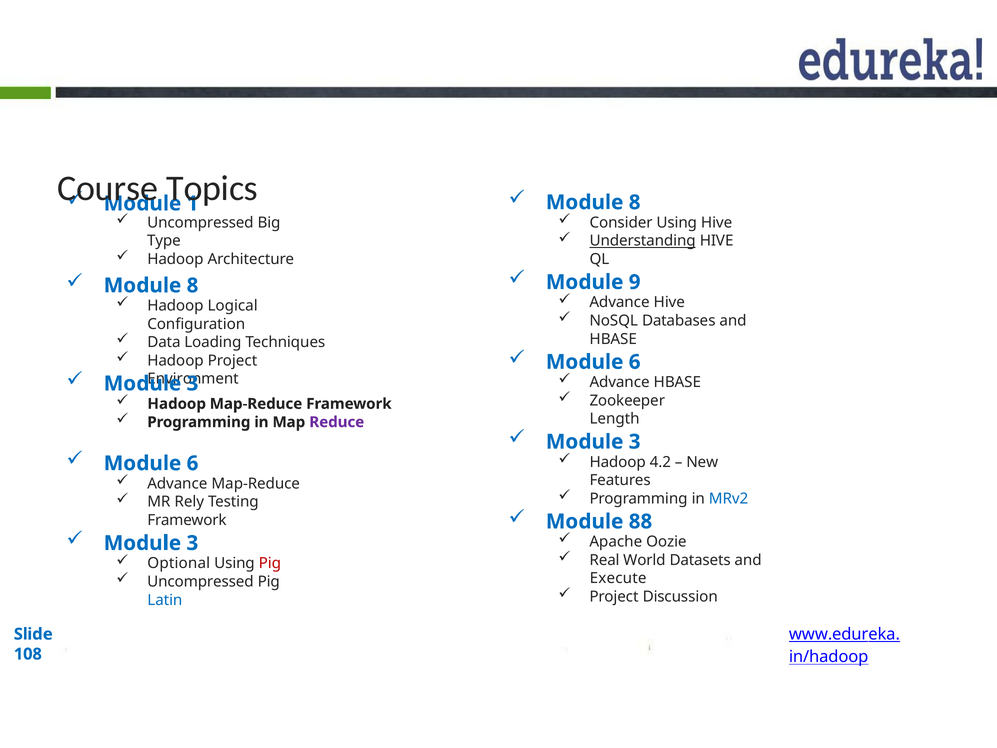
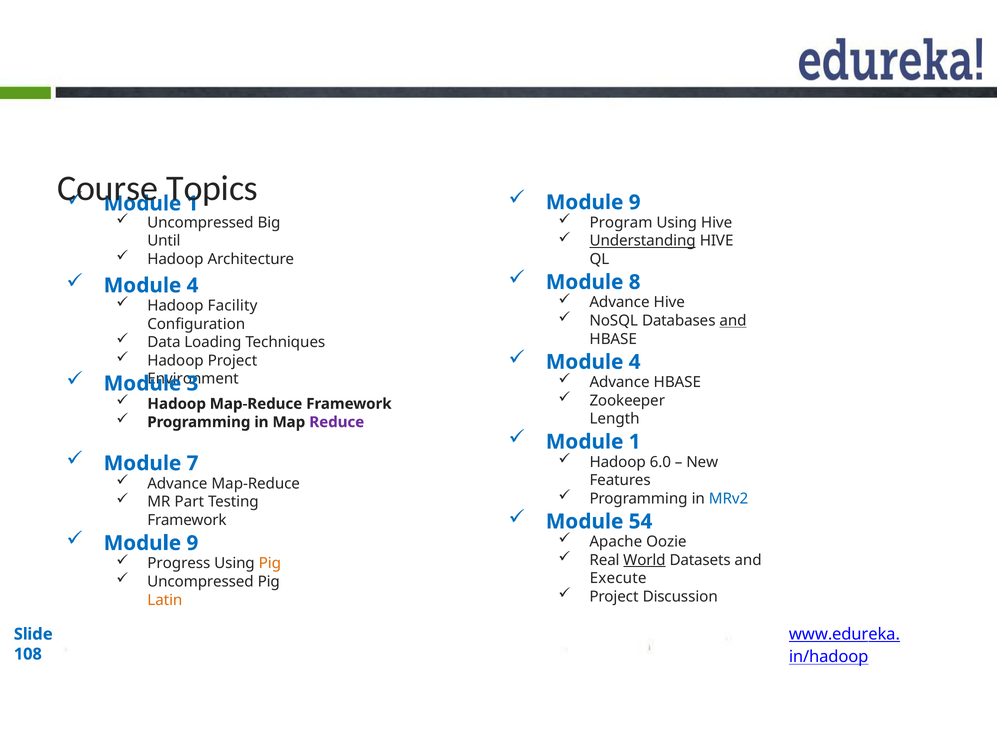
8 at (635, 202): 8 -> 9
Consider: Consider -> Program
Type: Type -> Until
9: 9 -> 8
8 at (193, 285): 8 -> 4
Logical: Logical -> Facility
and at (733, 321) underline: none -> present
6 at (635, 362): 6 -> 4
3 at (635, 442): 3 -> 1
6 at (193, 463): 6 -> 7
4.2: 4.2 -> 6.0
Rely: Rely -> Part
88: 88 -> 54
3 at (192, 543): 3 -> 9
World underline: none -> present
Optional: Optional -> Progress
Pig at (270, 563) colour: red -> orange
Latin colour: blue -> orange
